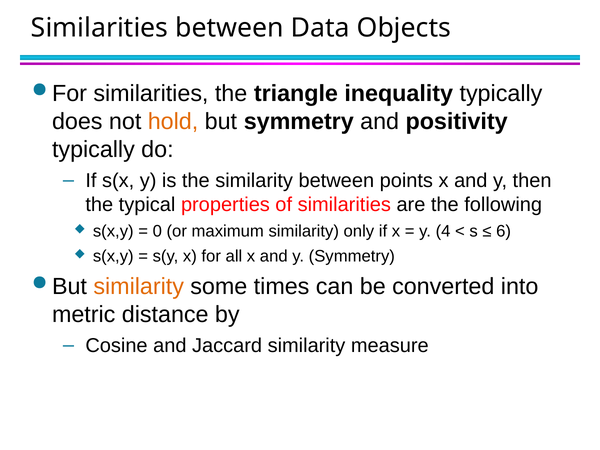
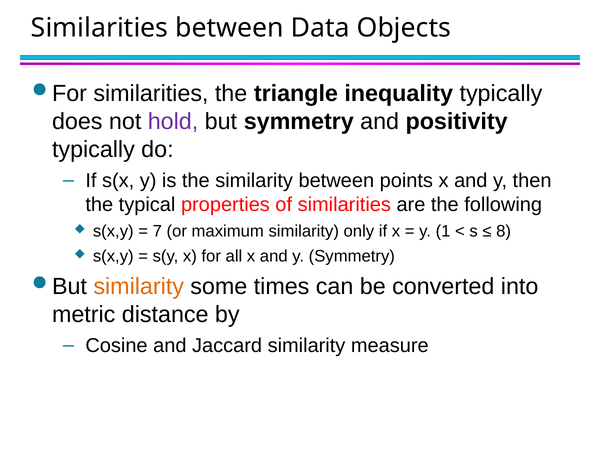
hold colour: orange -> purple
0: 0 -> 7
4: 4 -> 1
6: 6 -> 8
